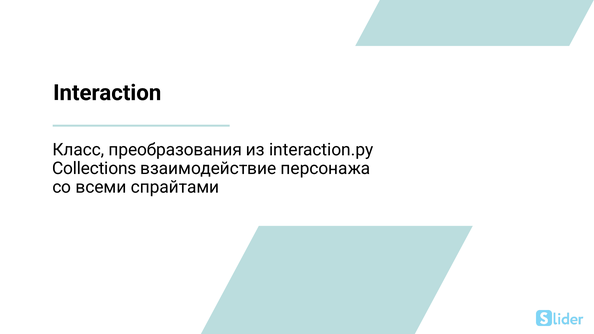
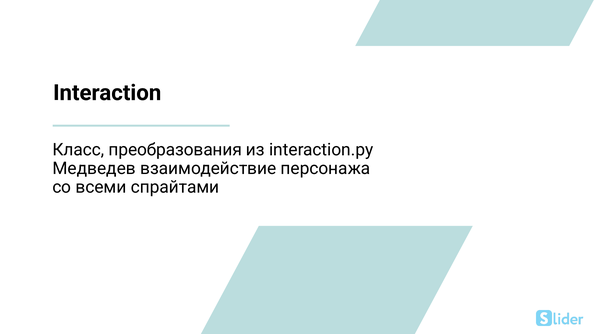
Collections: Collections -> Медведев
